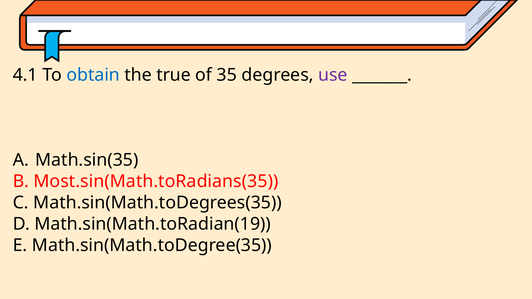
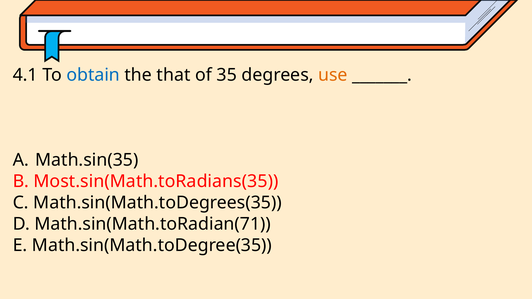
true: true -> that
use colour: purple -> orange
Math.sin(Math.toRadian(19: Math.sin(Math.toRadian(19 -> Math.sin(Math.toRadian(71
